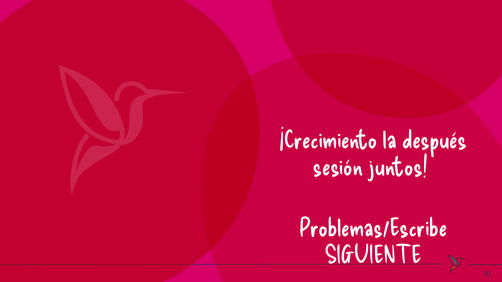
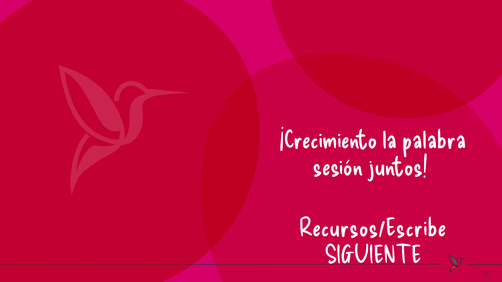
después: después -> palabra
Problemas/Escribe: Problemas/Escribe -> Recursos/Escribe
